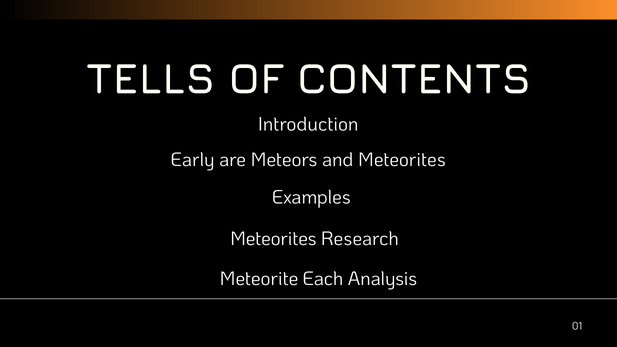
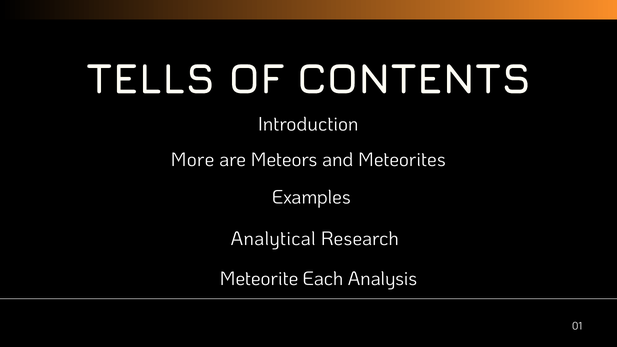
Early: Early -> More
Meteorites at (273, 239): Meteorites -> Analytical
